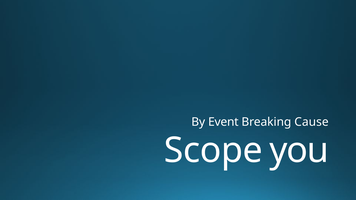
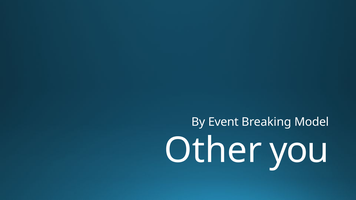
Cause: Cause -> Model
Scope: Scope -> Other
